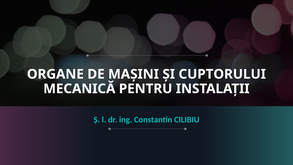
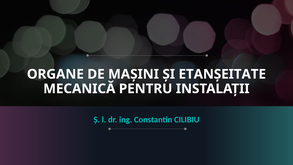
CUPTORULUI: CUPTORULUI -> ETANȘEITATE
